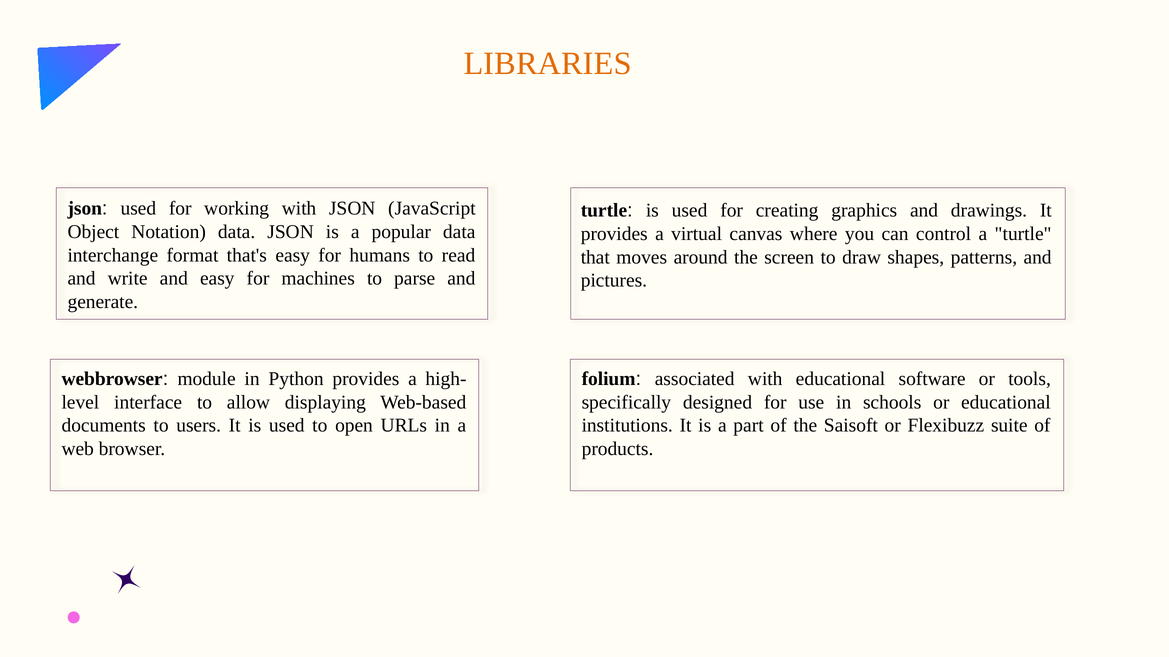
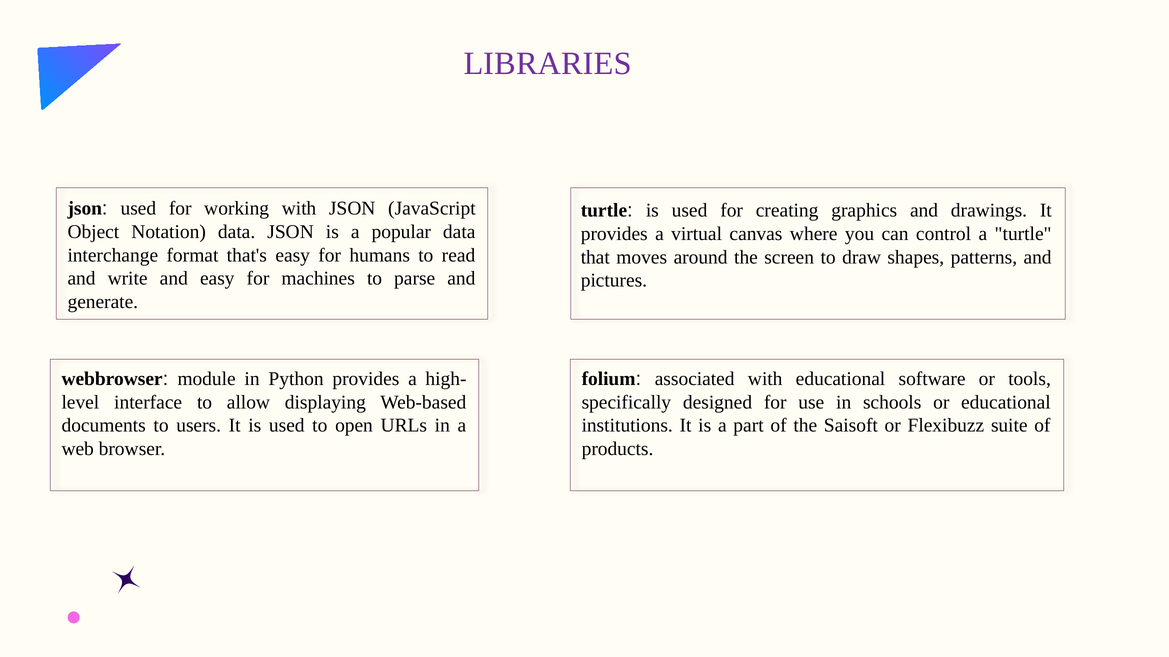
LIBRARIES colour: orange -> purple
